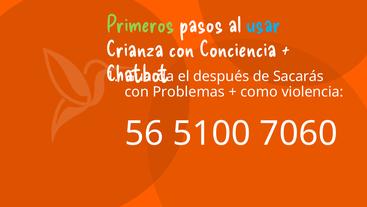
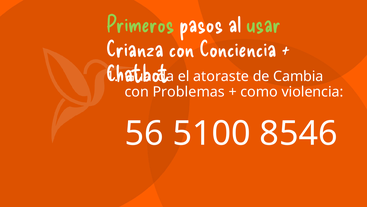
usar colour: light blue -> light green
después: después -> atoraste
Sacarás: Sacarás -> Cambia
7060: 7060 -> 8546
